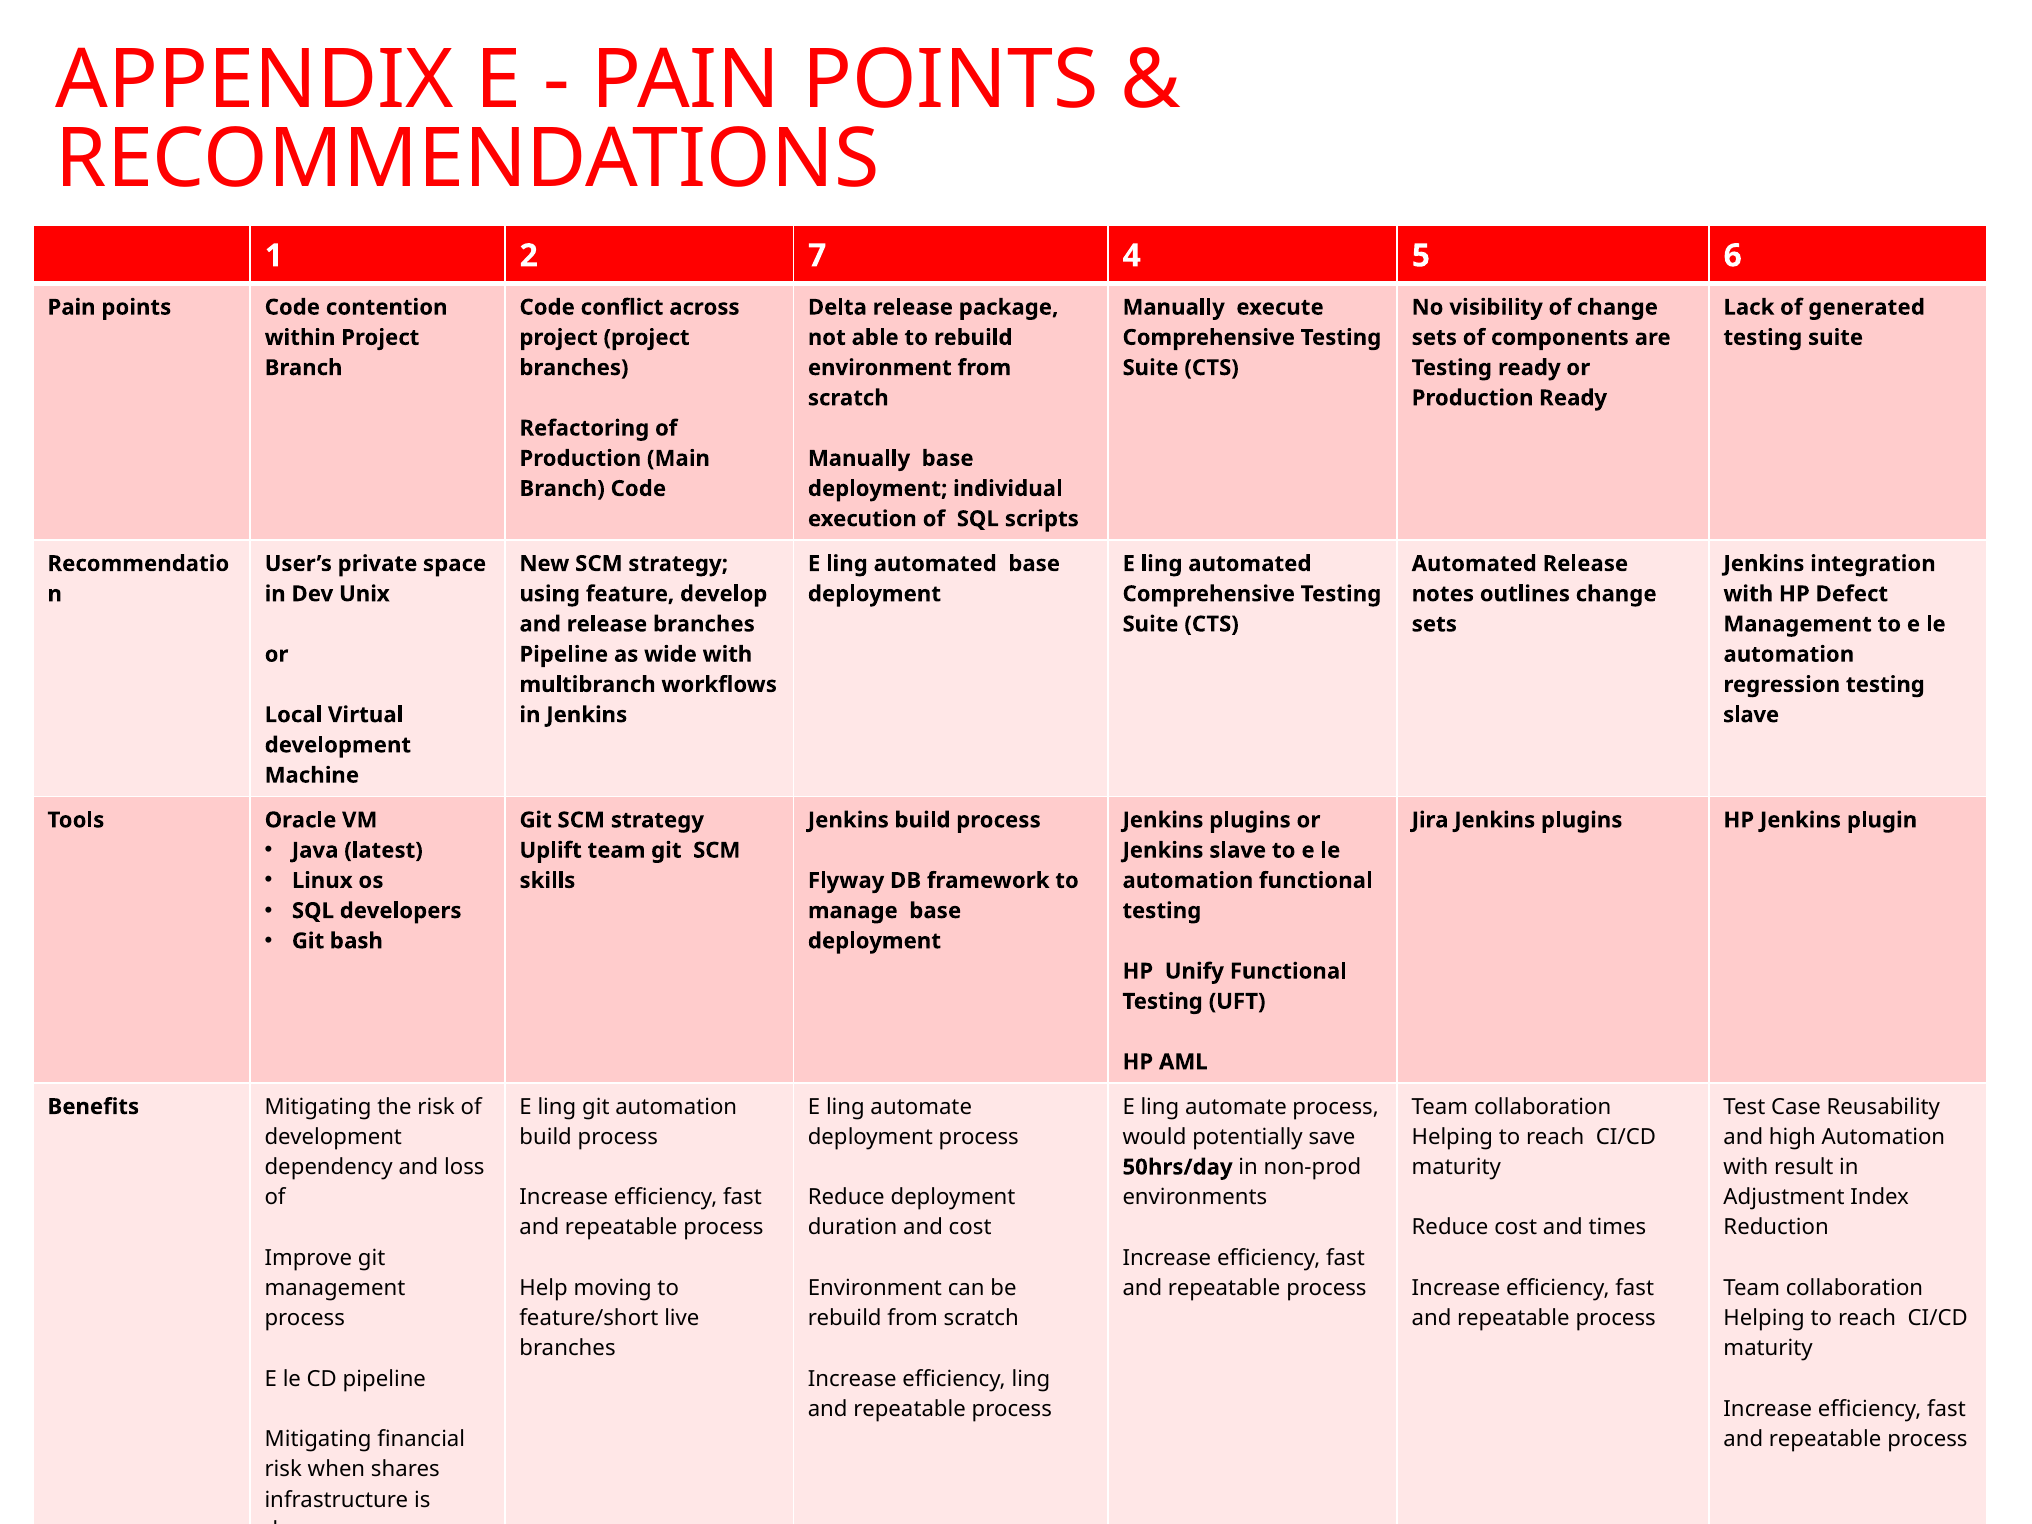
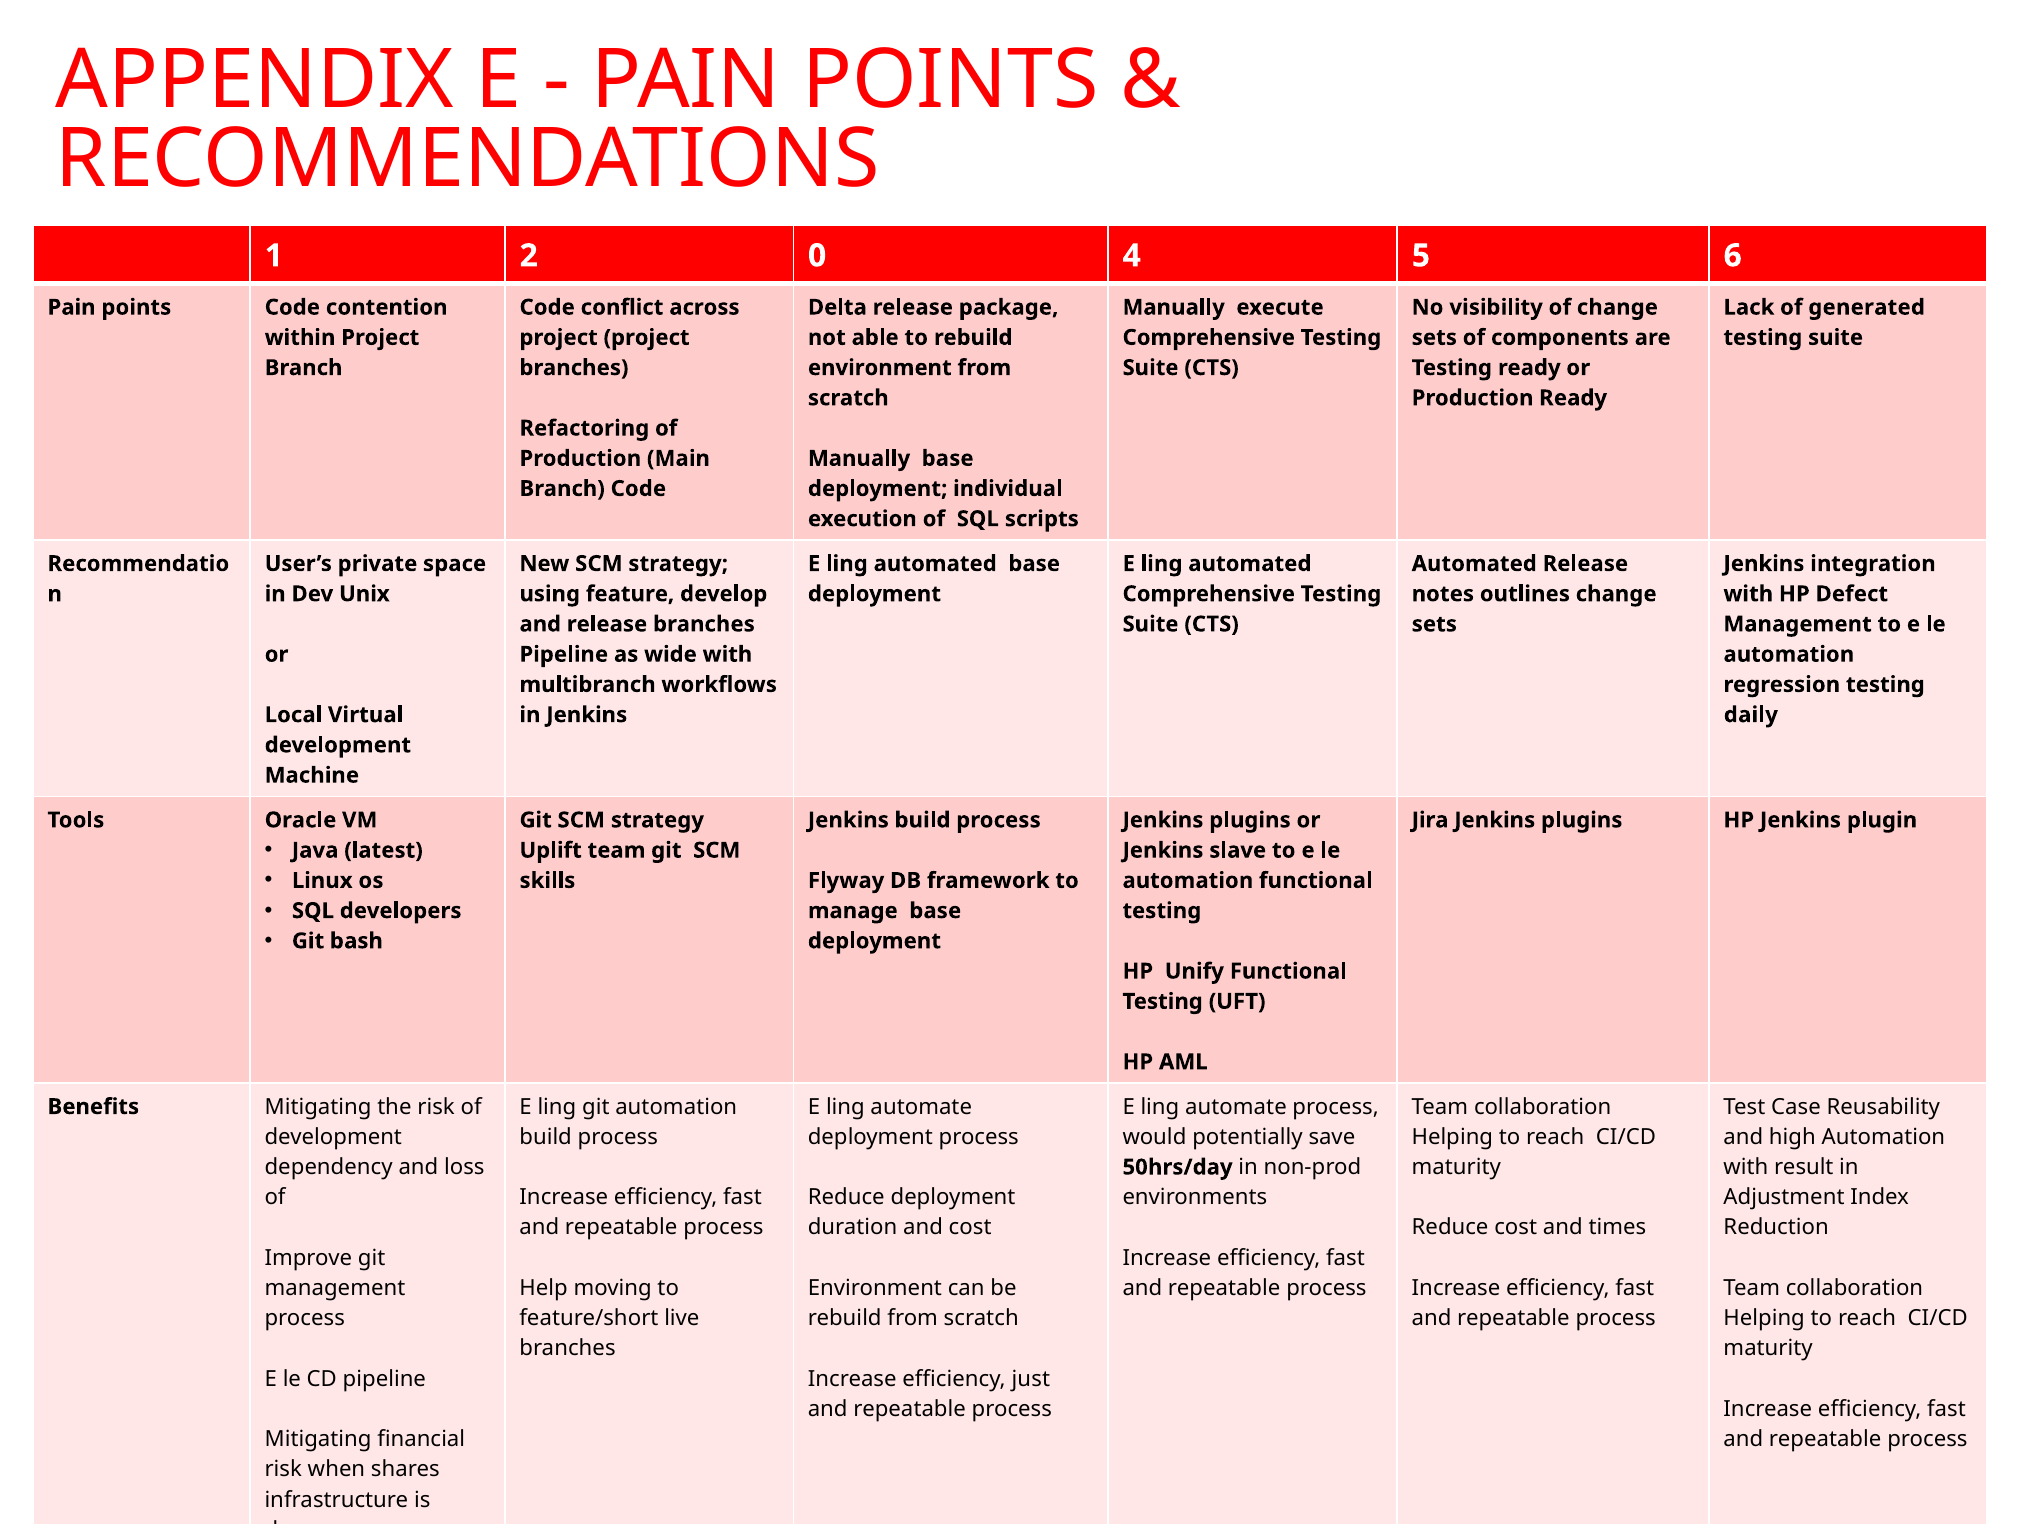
2 7: 7 -> 0
slave at (1751, 715): slave -> daily
efficiency ling: ling -> just
